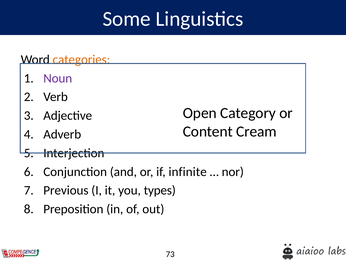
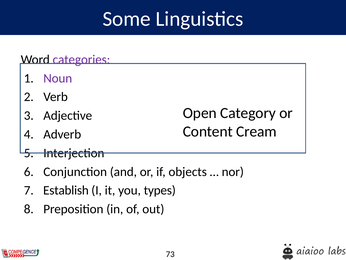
categories colour: orange -> purple
infinite: infinite -> objects
Previous: Previous -> Establish
